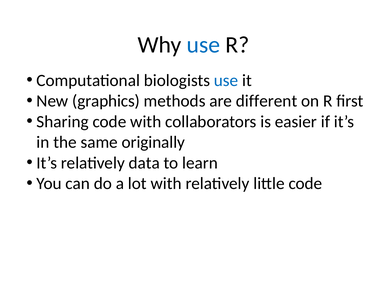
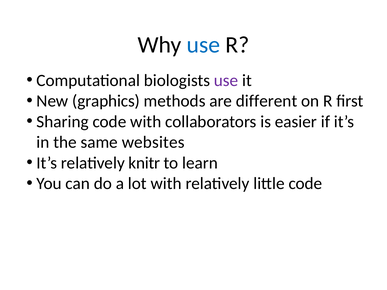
use at (226, 80) colour: blue -> purple
originally: originally -> websites
data: data -> knitr
